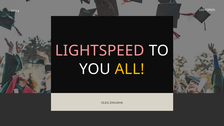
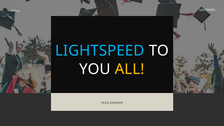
LIGHTSPEED at (100, 51) colour: pink -> light blue
